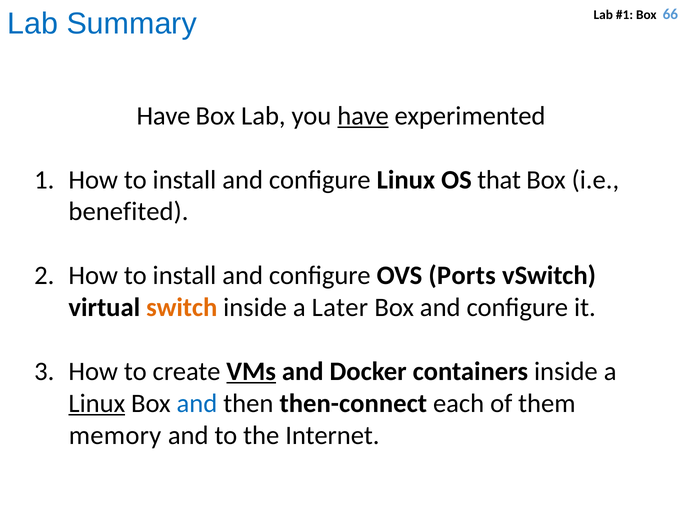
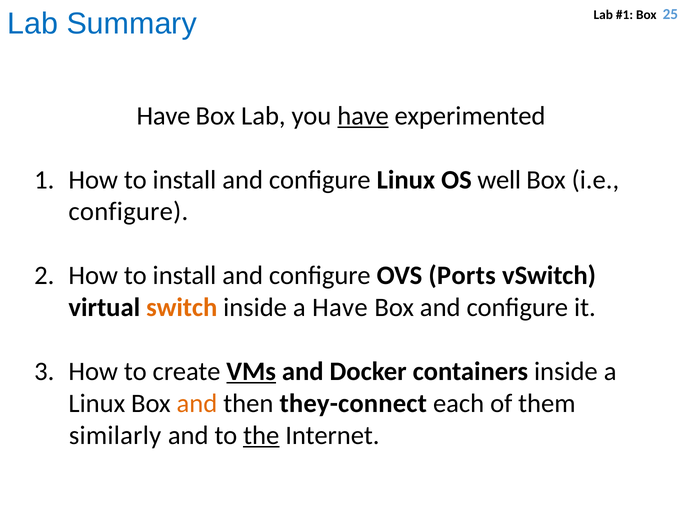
66: 66 -> 25
that: that -> well
benefited at (128, 212): benefited -> configure
a Later: Later -> Have
Linux at (97, 404) underline: present -> none
and at (197, 404) colour: blue -> orange
then-connect: then-connect -> they-connect
memory: memory -> similarly
the underline: none -> present
